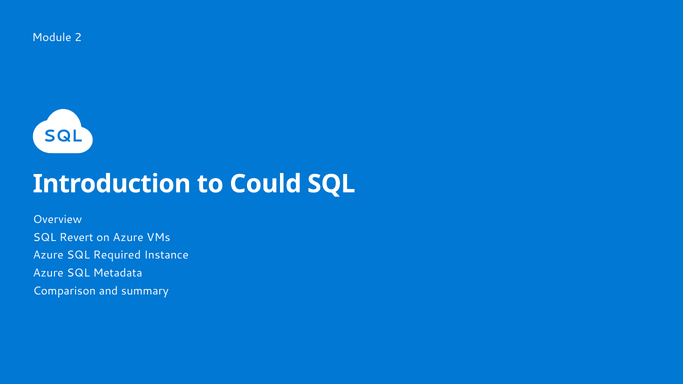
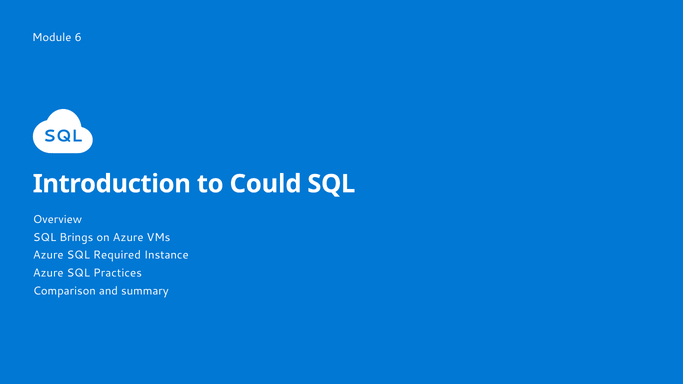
2: 2 -> 6
Revert: Revert -> Brings
Metadata: Metadata -> Practices
